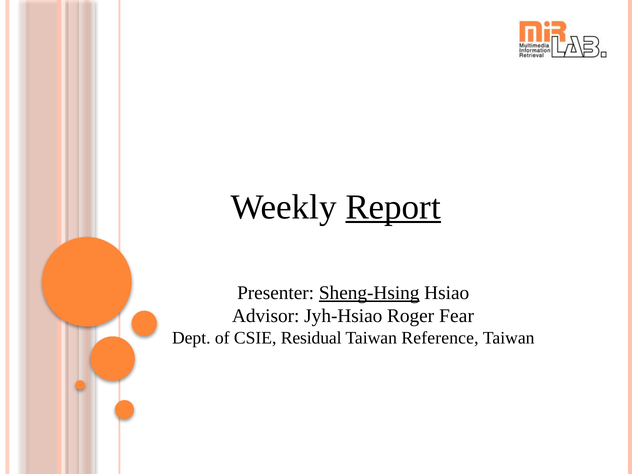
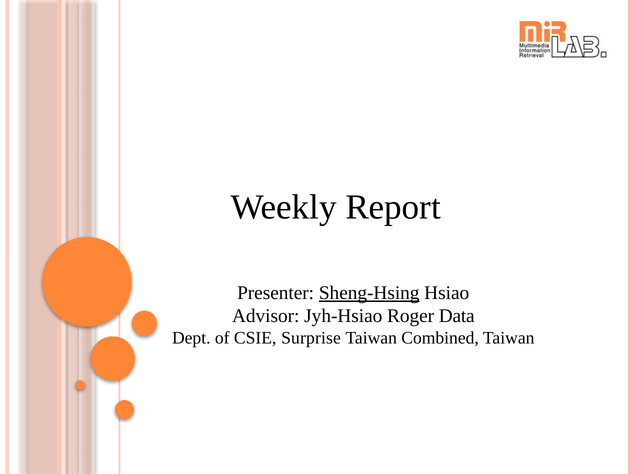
Report underline: present -> none
Fear: Fear -> Data
Residual: Residual -> Surprise
Reference: Reference -> Combined
